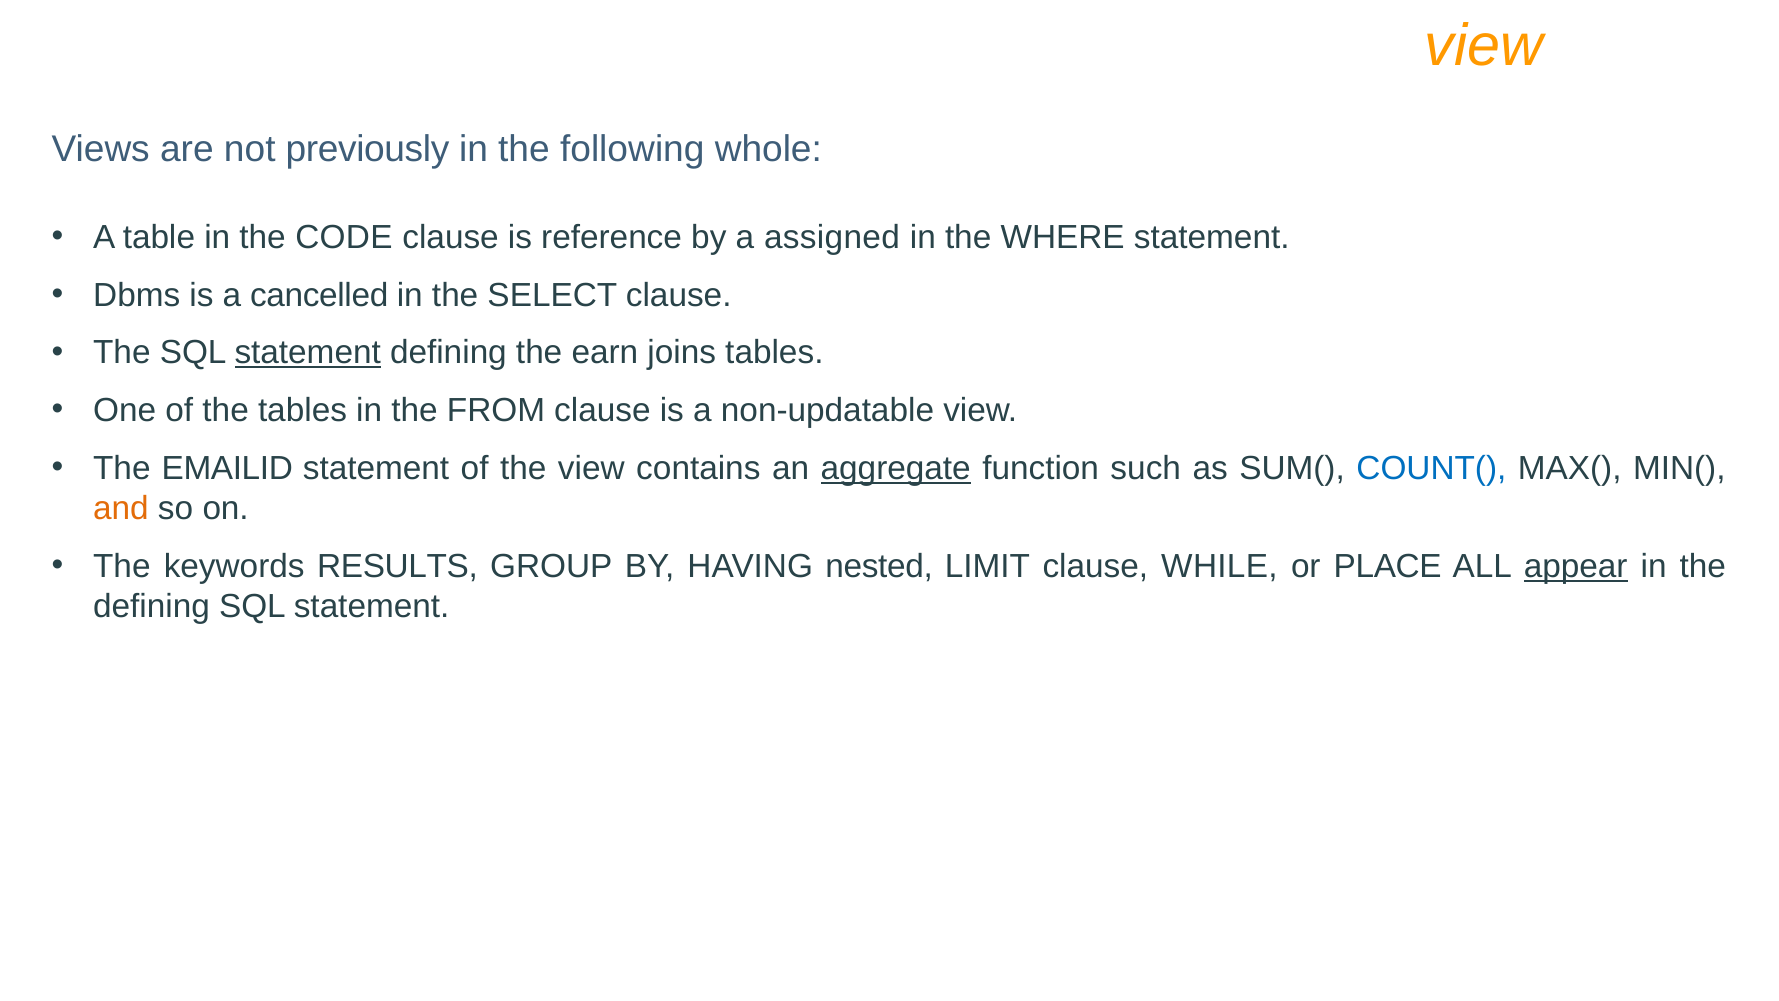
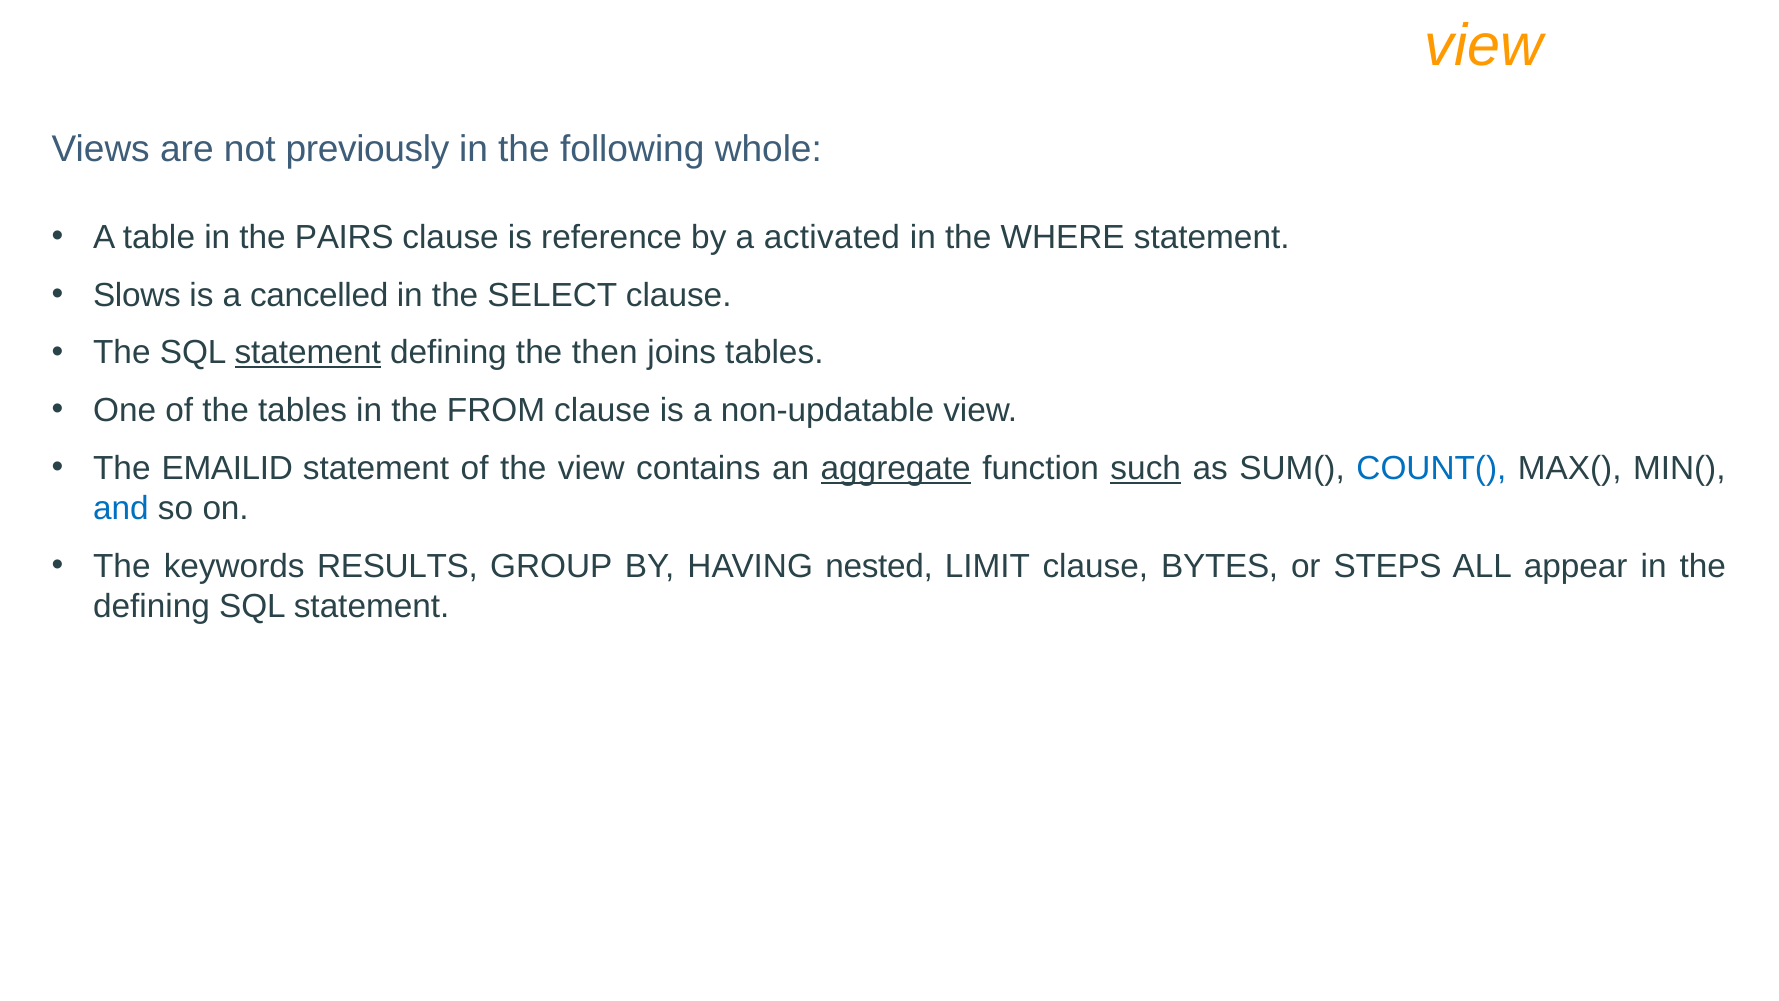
CODE: CODE -> PAIRS
assigned: assigned -> activated
Dbms: Dbms -> Slows
earn: earn -> then
such underline: none -> present
and colour: orange -> blue
WHILE: WHILE -> BYTES
PLACE: PLACE -> STEPS
appear underline: present -> none
